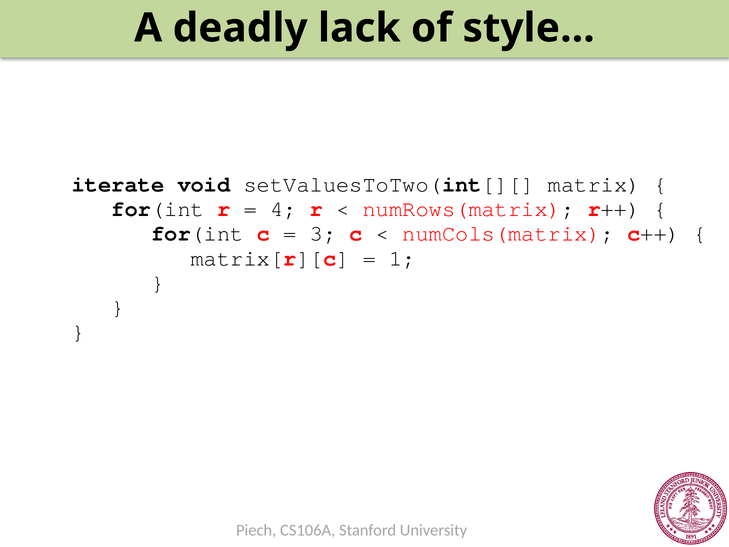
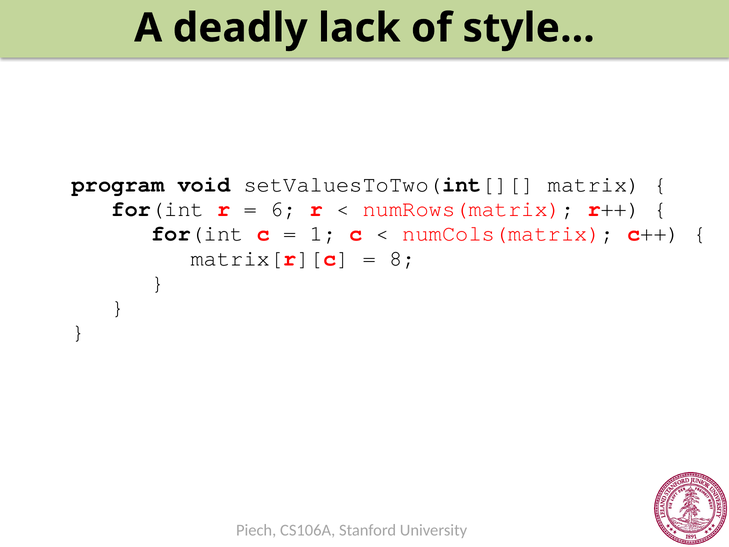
iterate: iterate -> program
4: 4 -> 6
3: 3 -> 1
1: 1 -> 8
